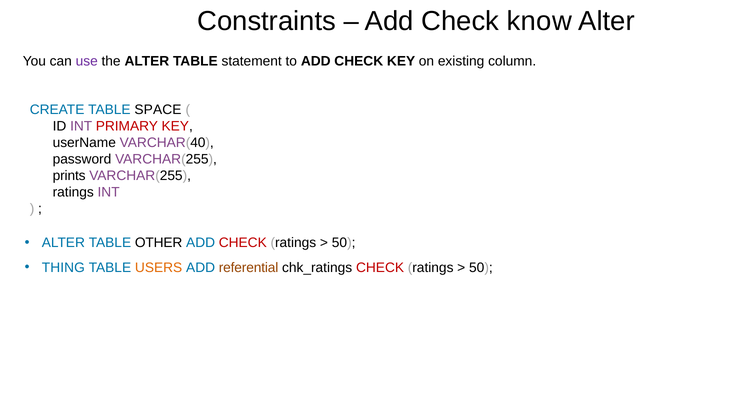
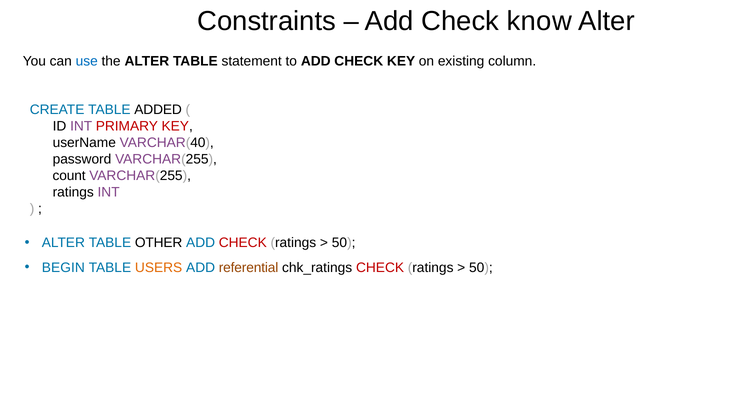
use colour: purple -> blue
SPACE: SPACE -> ADDED
prints: prints -> count
THING: THING -> BEGIN
